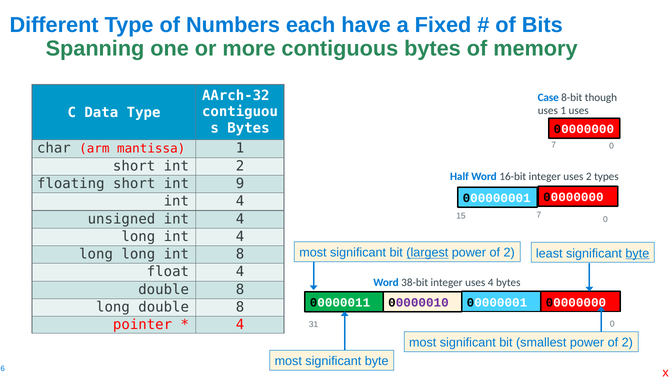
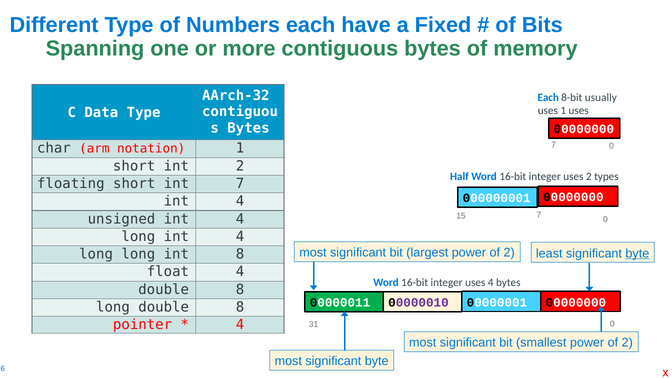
Case at (548, 98): Case -> Each
though: though -> usually
mantissa: mantissa -> notation
int 9: 9 -> 7
largest underline: present -> none
38-bit at (415, 282): 38-bit -> 16-bit
